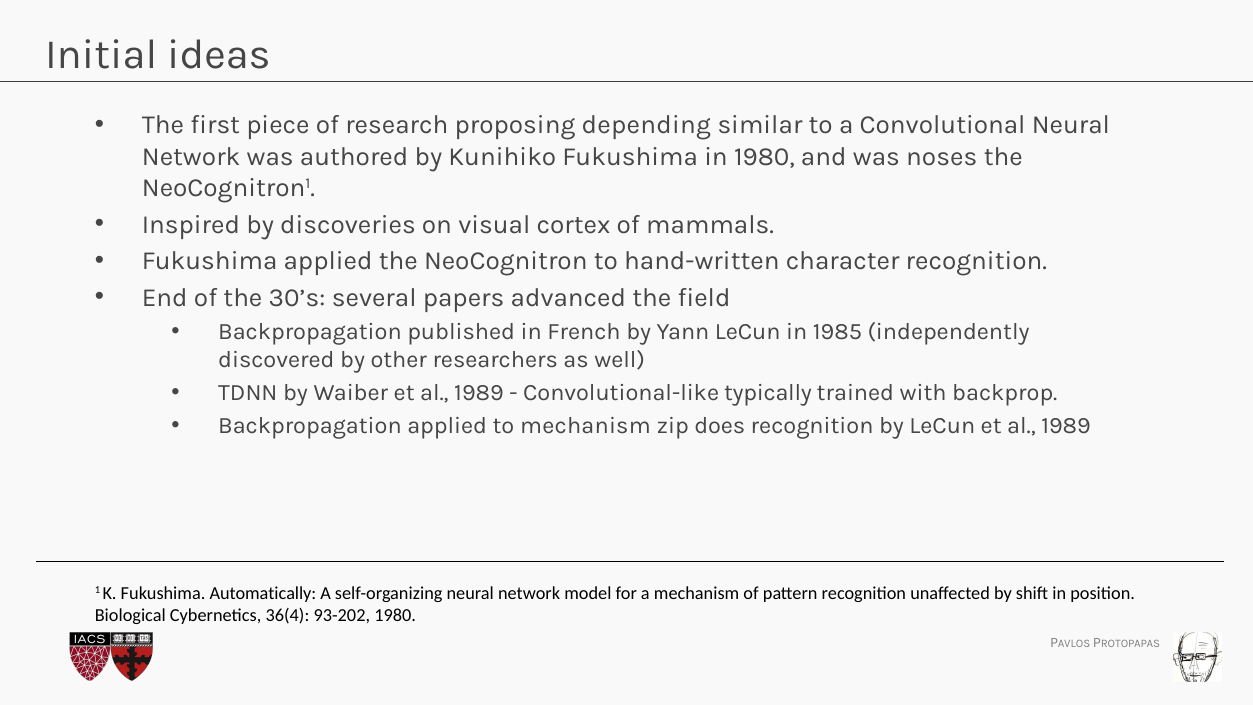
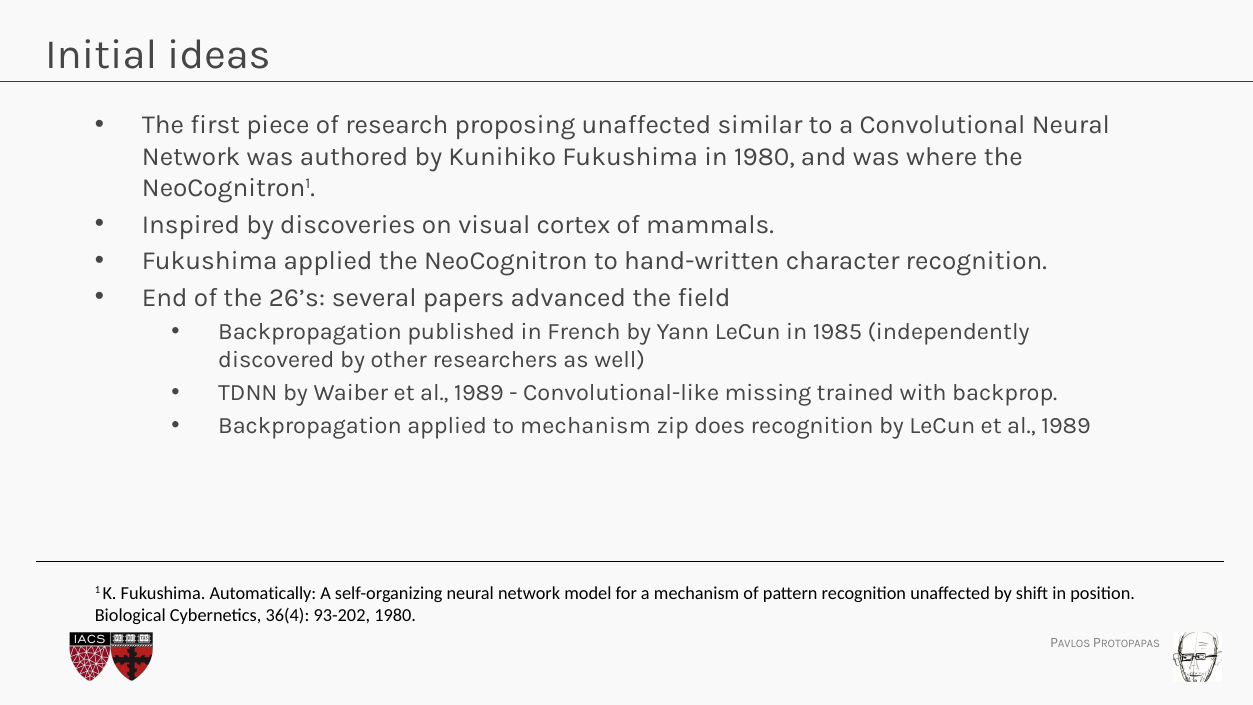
proposing depending: depending -> unaffected
noses: noses -> where
30’s: 30’s -> 26’s
typically: typically -> missing
